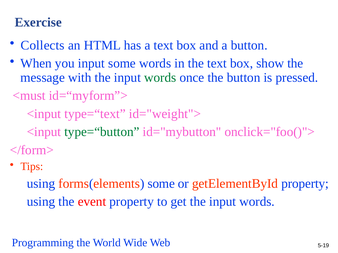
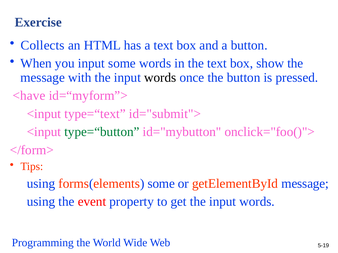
words at (160, 78) colour: green -> black
<must: <must -> <have
id="weight">: id="weight"> -> id="submit">
getElementById property: property -> message
